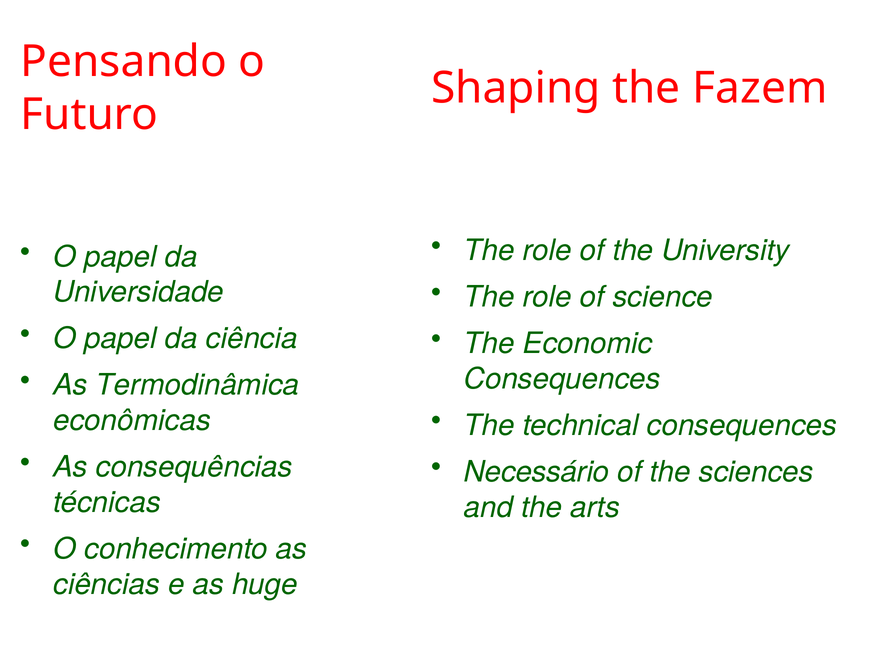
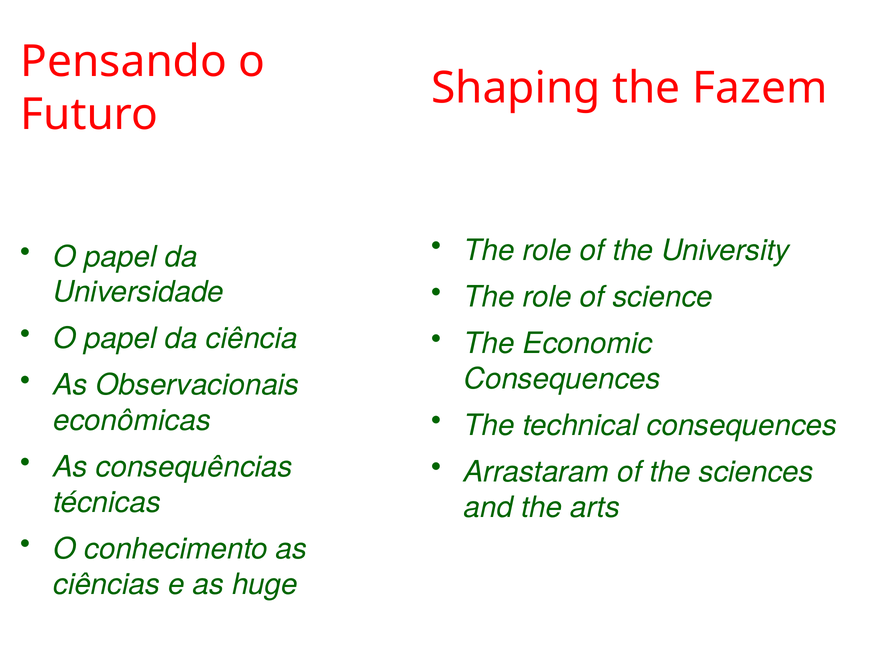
Termodinâmica: Termodinâmica -> Observacionais
Necessário: Necessário -> Arrastaram
